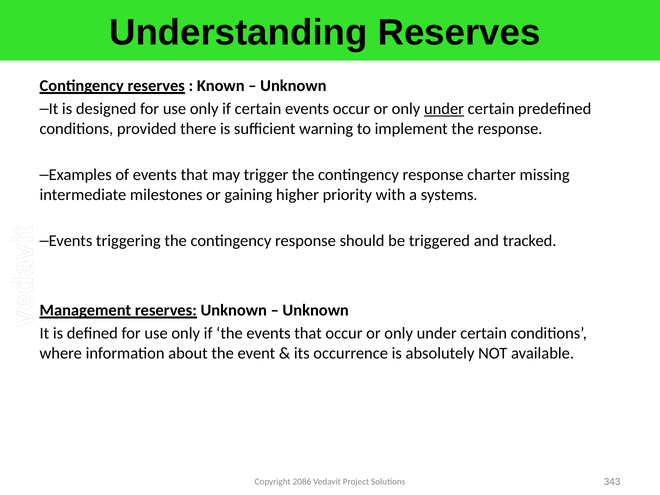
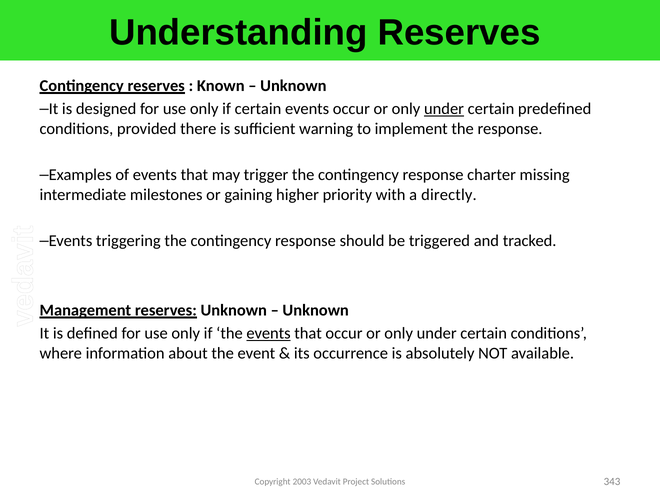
systems: systems -> directly
events at (269, 333) underline: none -> present
2086: 2086 -> 2003
